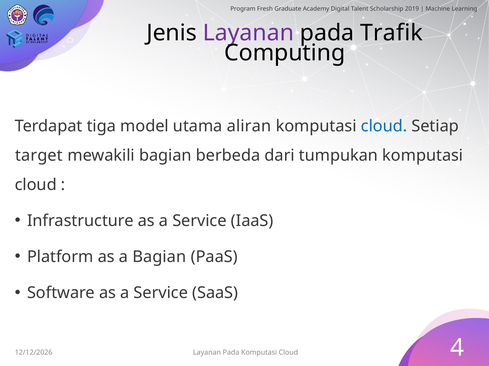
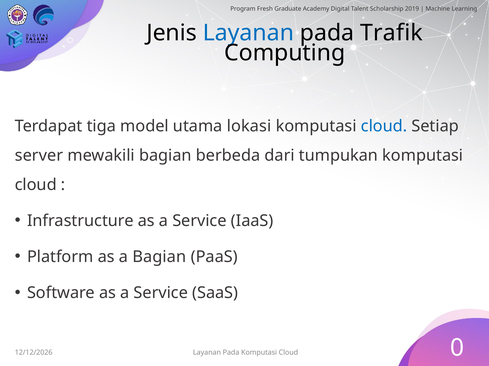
Layanan at (248, 33) colour: purple -> blue
aliran: aliran -> lokasi
target: target -> server
4: 4 -> 0
